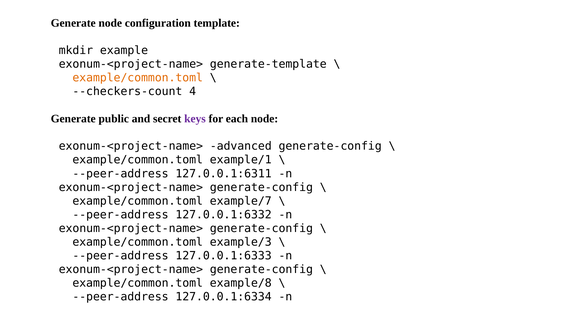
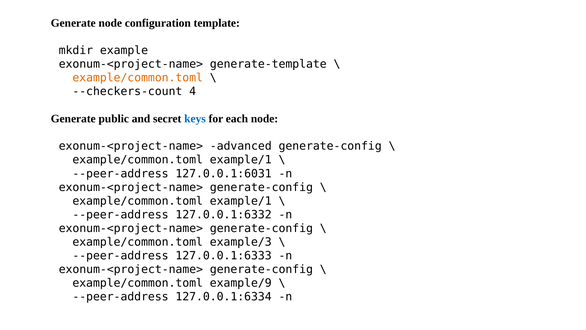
keys colour: purple -> blue
127.0.0.1:6311: 127.0.0.1:6311 -> 127.0.0.1:6031
example/7 at (241, 201): example/7 -> example/1
example/8: example/8 -> example/9
